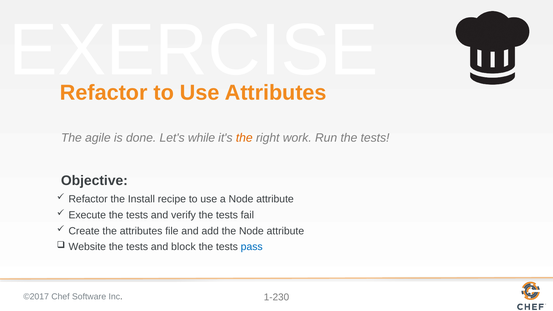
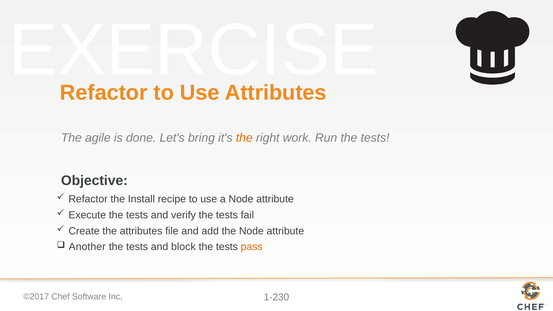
while: while -> bring
Website: Website -> Another
pass colour: blue -> orange
